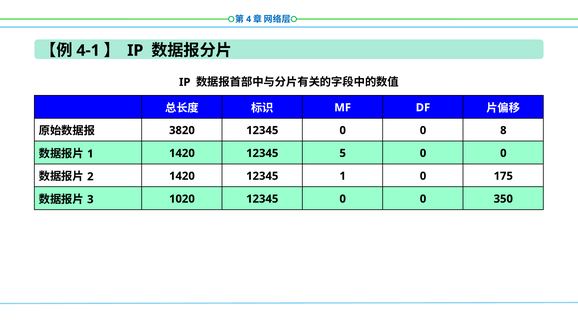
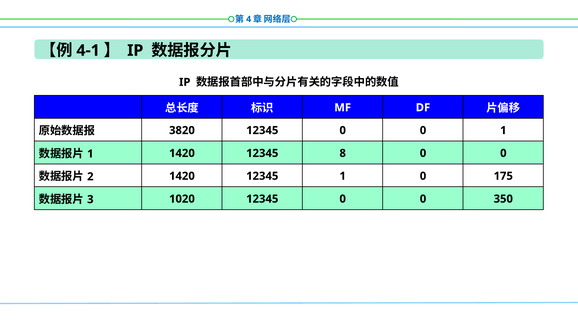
0 8: 8 -> 1
5: 5 -> 8
